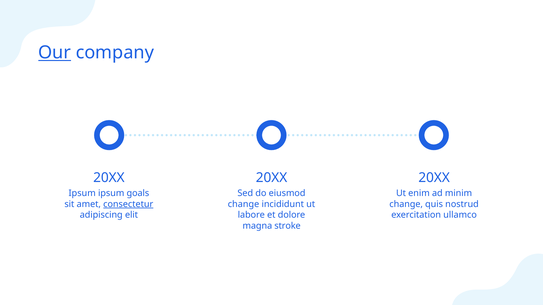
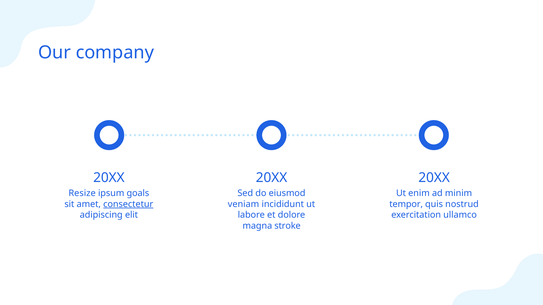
Our underline: present -> none
Ipsum at (82, 194): Ipsum -> Resize
change at (244, 204): change -> veniam
change at (406, 204): change -> tempor
